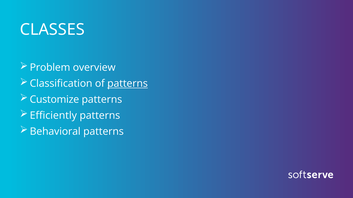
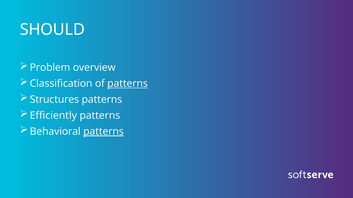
CLASSES: CLASSES -> SHOULD
Customize: Customize -> Structures
patterns at (104, 132) underline: none -> present
